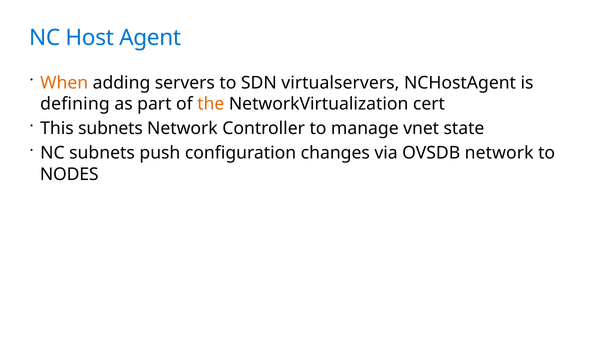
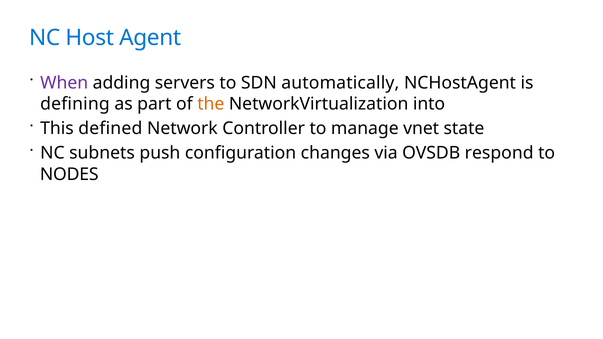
When colour: orange -> purple
virtualservers: virtualservers -> automatically
cert: cert -> into
This subnets: subnets -> defined
OVSDB network: network -> respond
